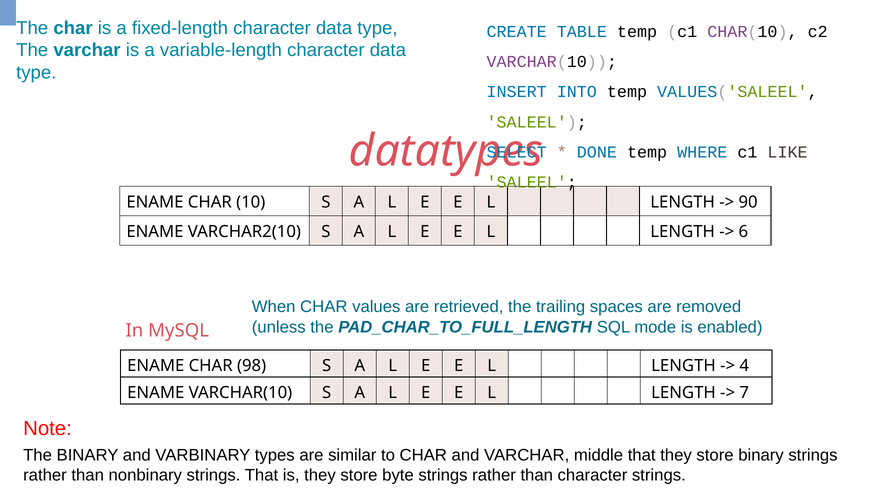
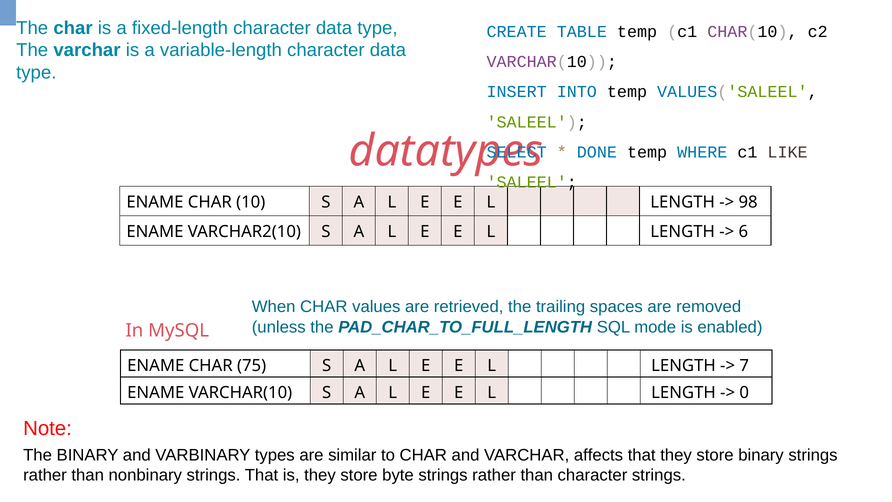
90: 90 -> 98
98: 98 -> 75
4: 4 -> 7
7: 7 -> 0
middle: middle -> affects
